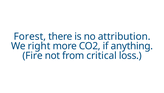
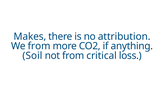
Forest: Forest -> Makes
We right: right -> from
Fire: Fire -> Soil
